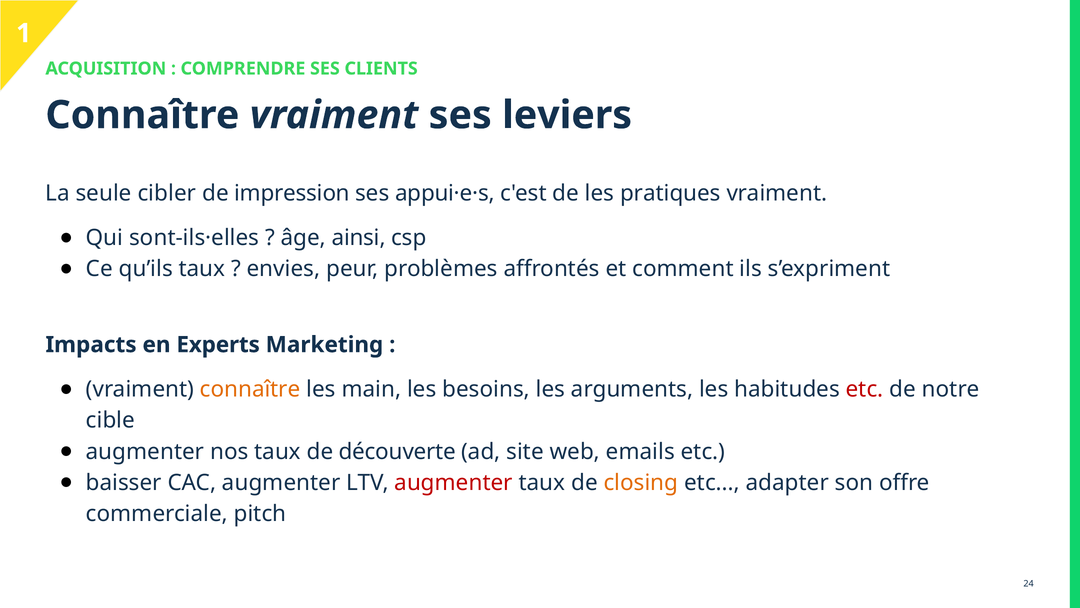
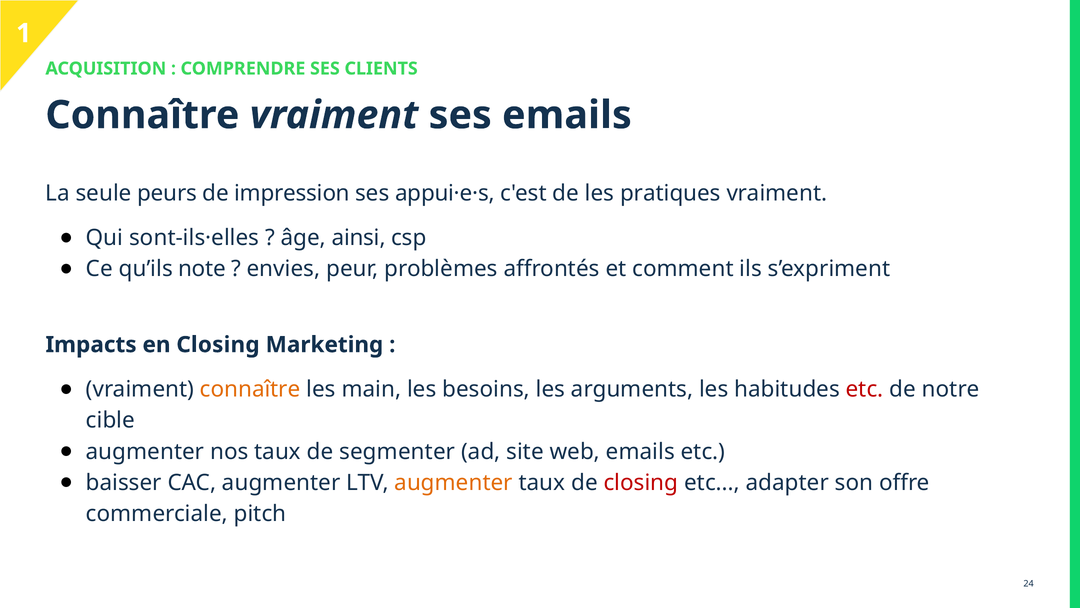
ses leviers: leviers -> emails
cibler: cibler -> peurs
qu’ils taux: taux -> note
en Experts: Experts -> Closing
découverte: découverte -> segmenter
augmenter at (454, 482) colour: red -> orange
closing at (641, 482) colour: orange -> red
